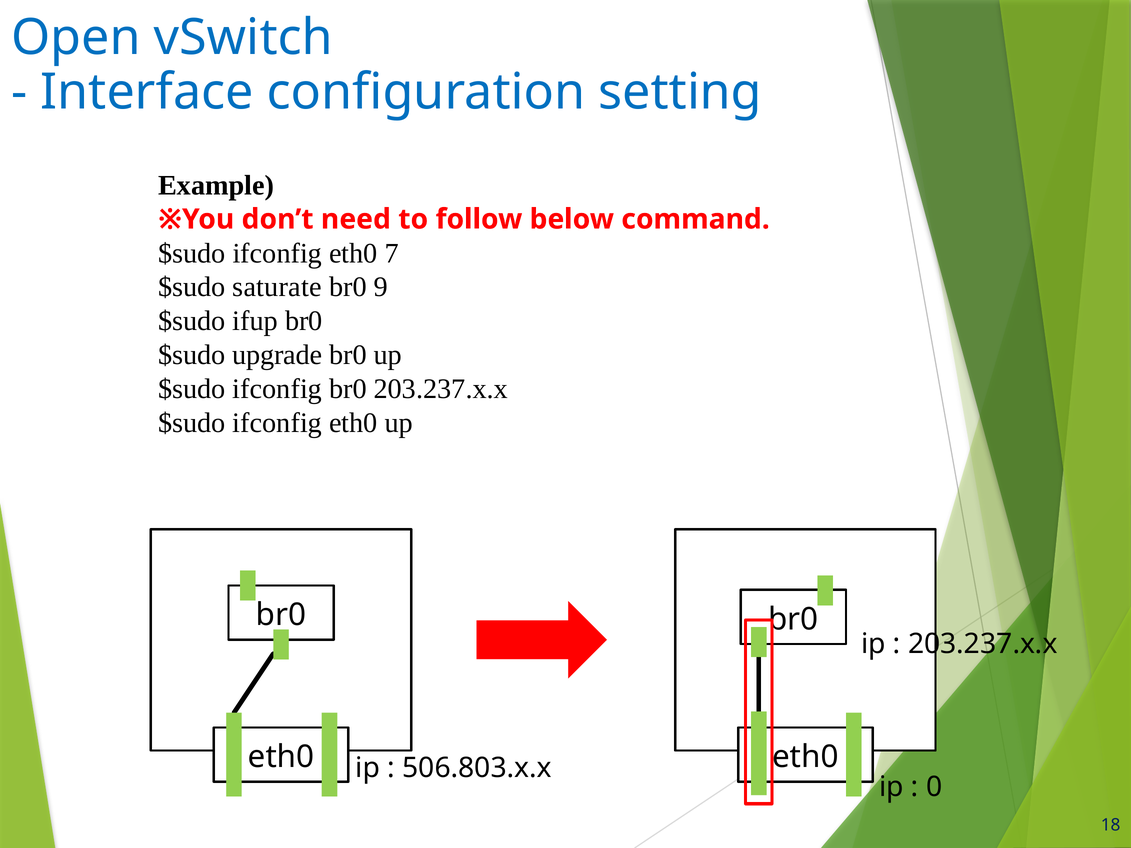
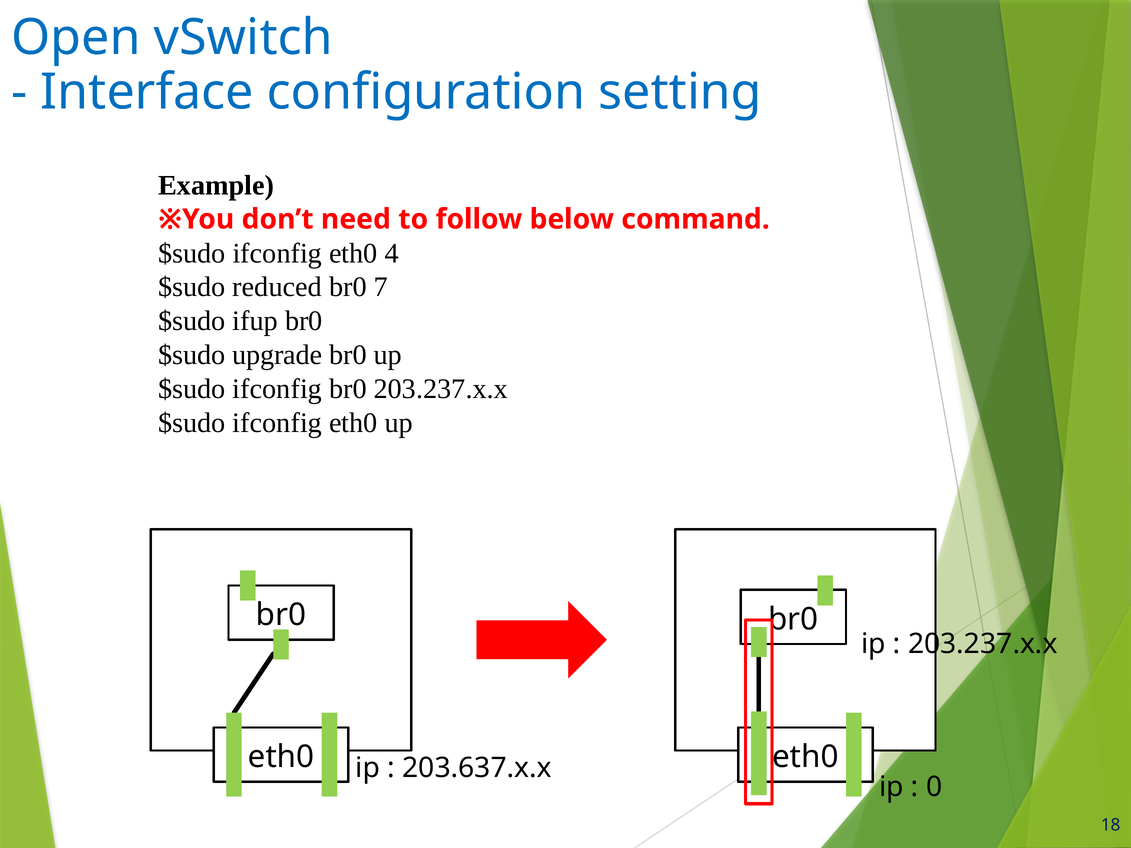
7: 7 -> 4
saturate: saturate -> reduced
9: 9 -> 7
506.803.x.x: 506.803.x.x -> 203.637.x.x
